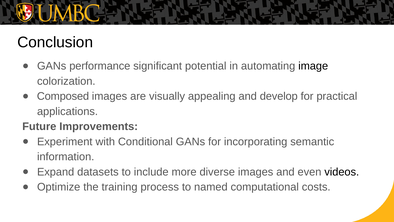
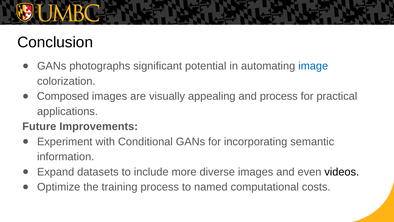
performance: performance -> photographs
image colour: black -> blue
and develop: develop -> process
